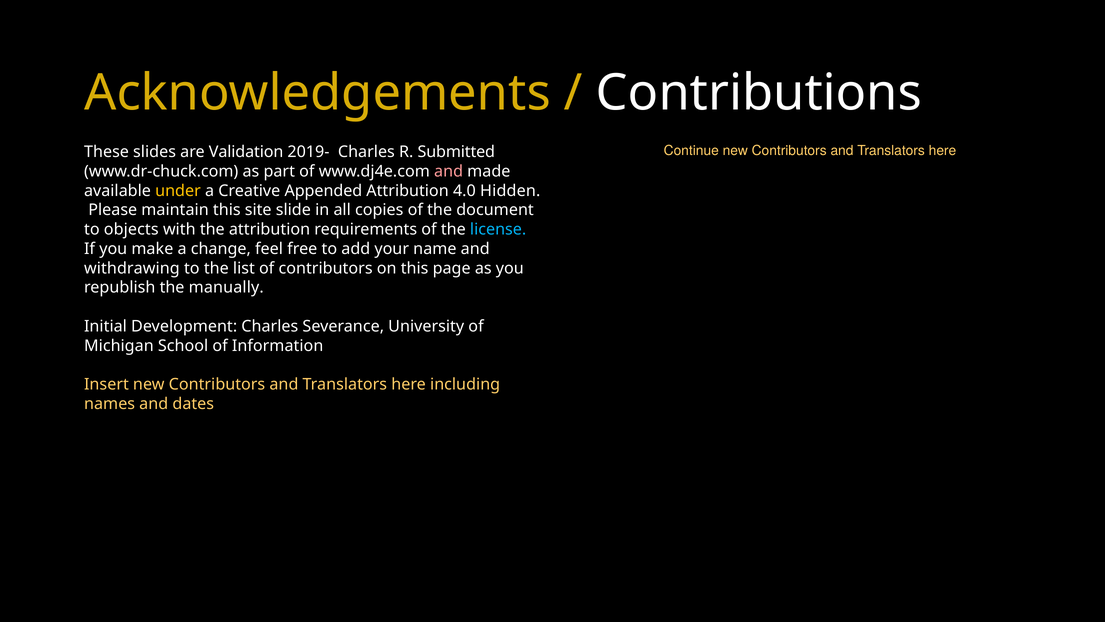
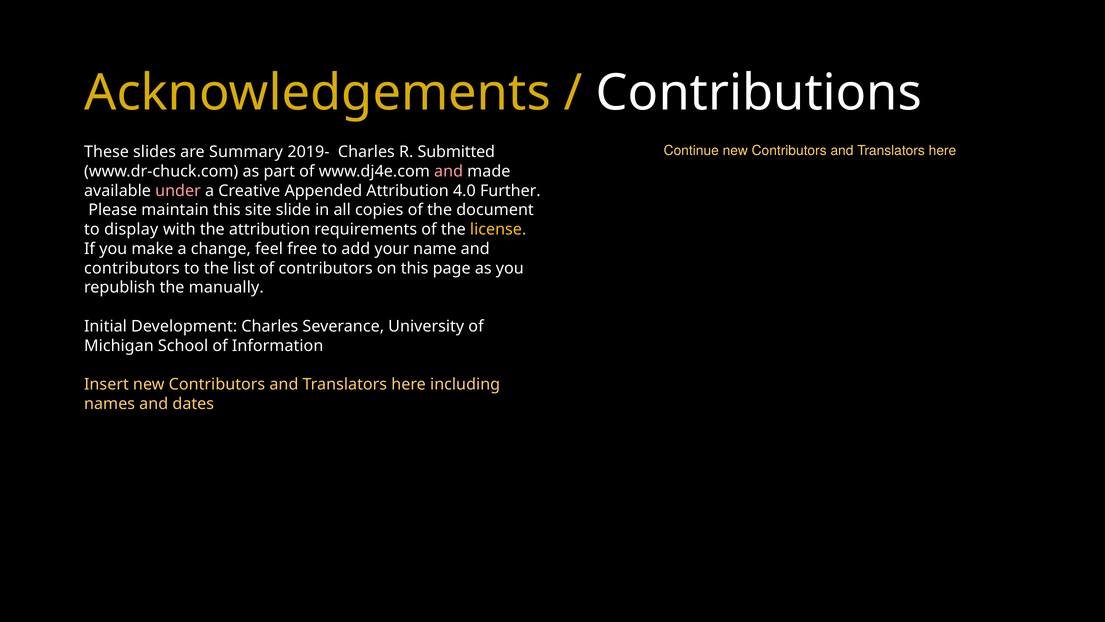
Validation: Validation -> Summary
under colour: yellow -> pink
Hidden: Hidden -> Further
objects: objects -> display
license colour: light blue -> yellow
withdrawing at (132, 268): withdrawing -> contributors
